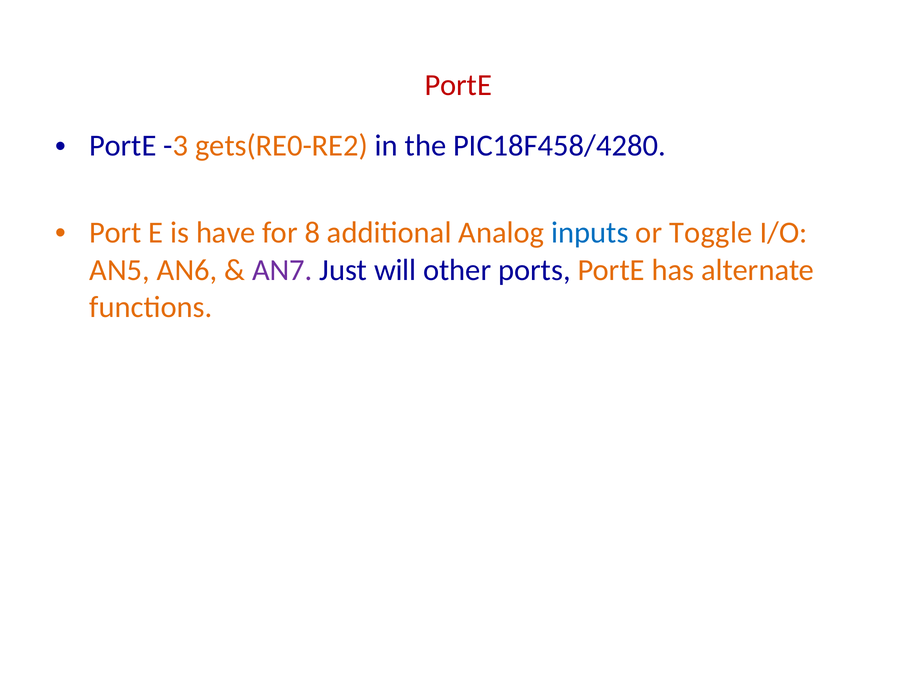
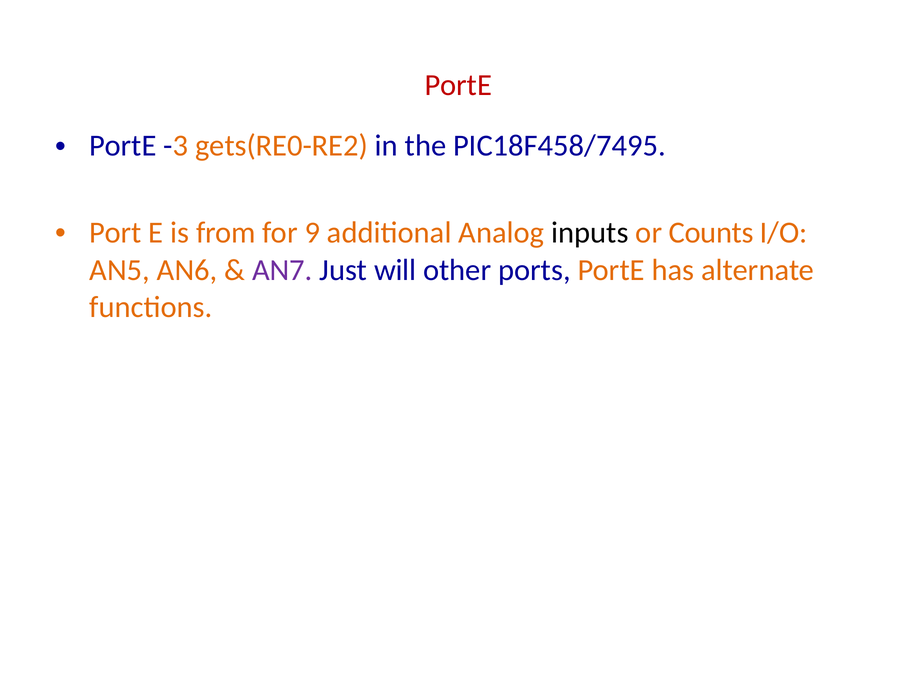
PIC18F458/4280: PIC18F458/4280 -> PIC18F458/7495
have: have -> from
8: 8 -> 9
inputs colour: blue -> black
Toggle: Toggle -> Counts
